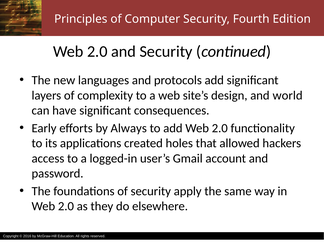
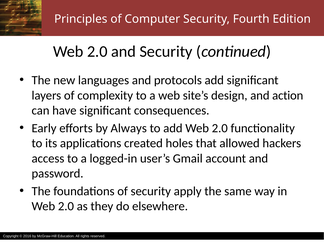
world: world -> action
